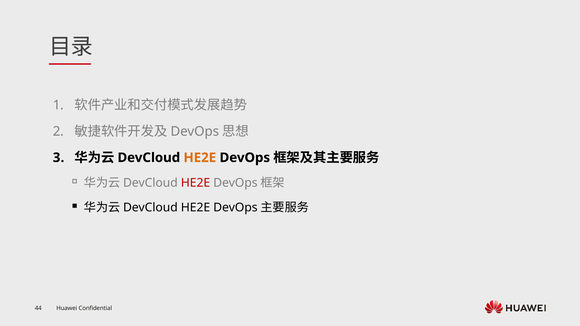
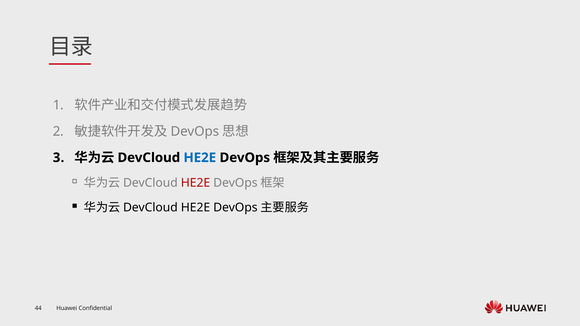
HE2E at (200, 158) colour: orange -> blue
